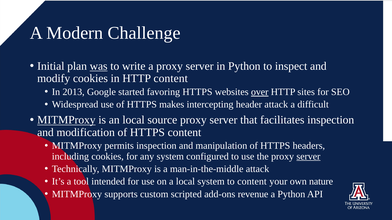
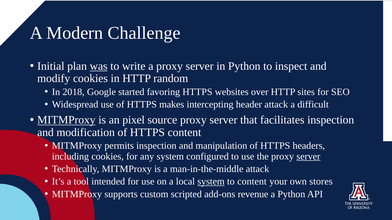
HTTP content: content -> random
2013: 2013 -> 2018
over underline: present -> none
an local: local -> pixel
system at (211, 182) underline: none -> present
nature: nature -> stores
